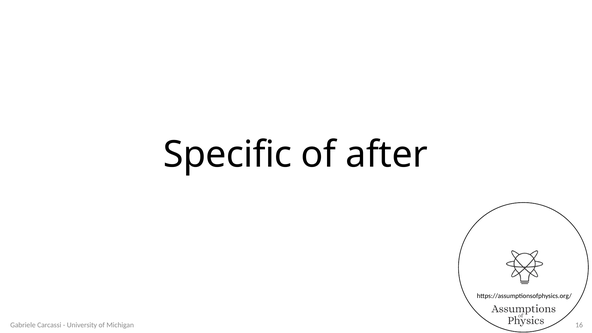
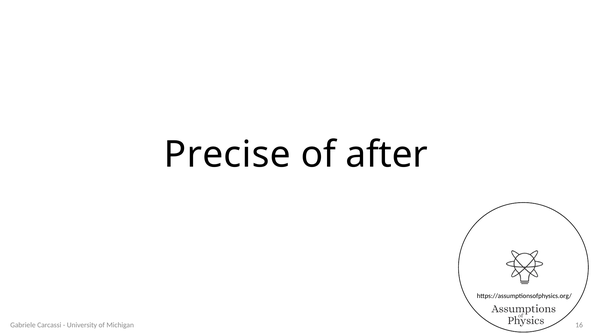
Specific: Specific -> Precise
